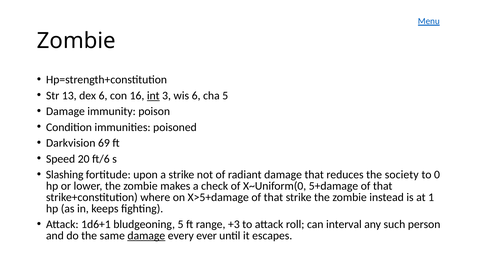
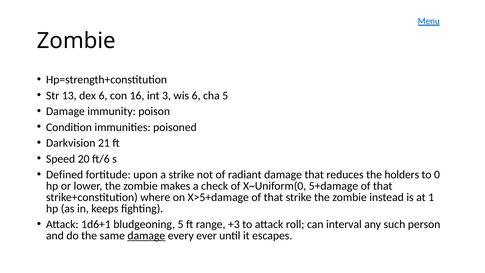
int underline: present -> none
69: 69 -> 21
Slashing: Slashing -> Defined
society: society -> holders
